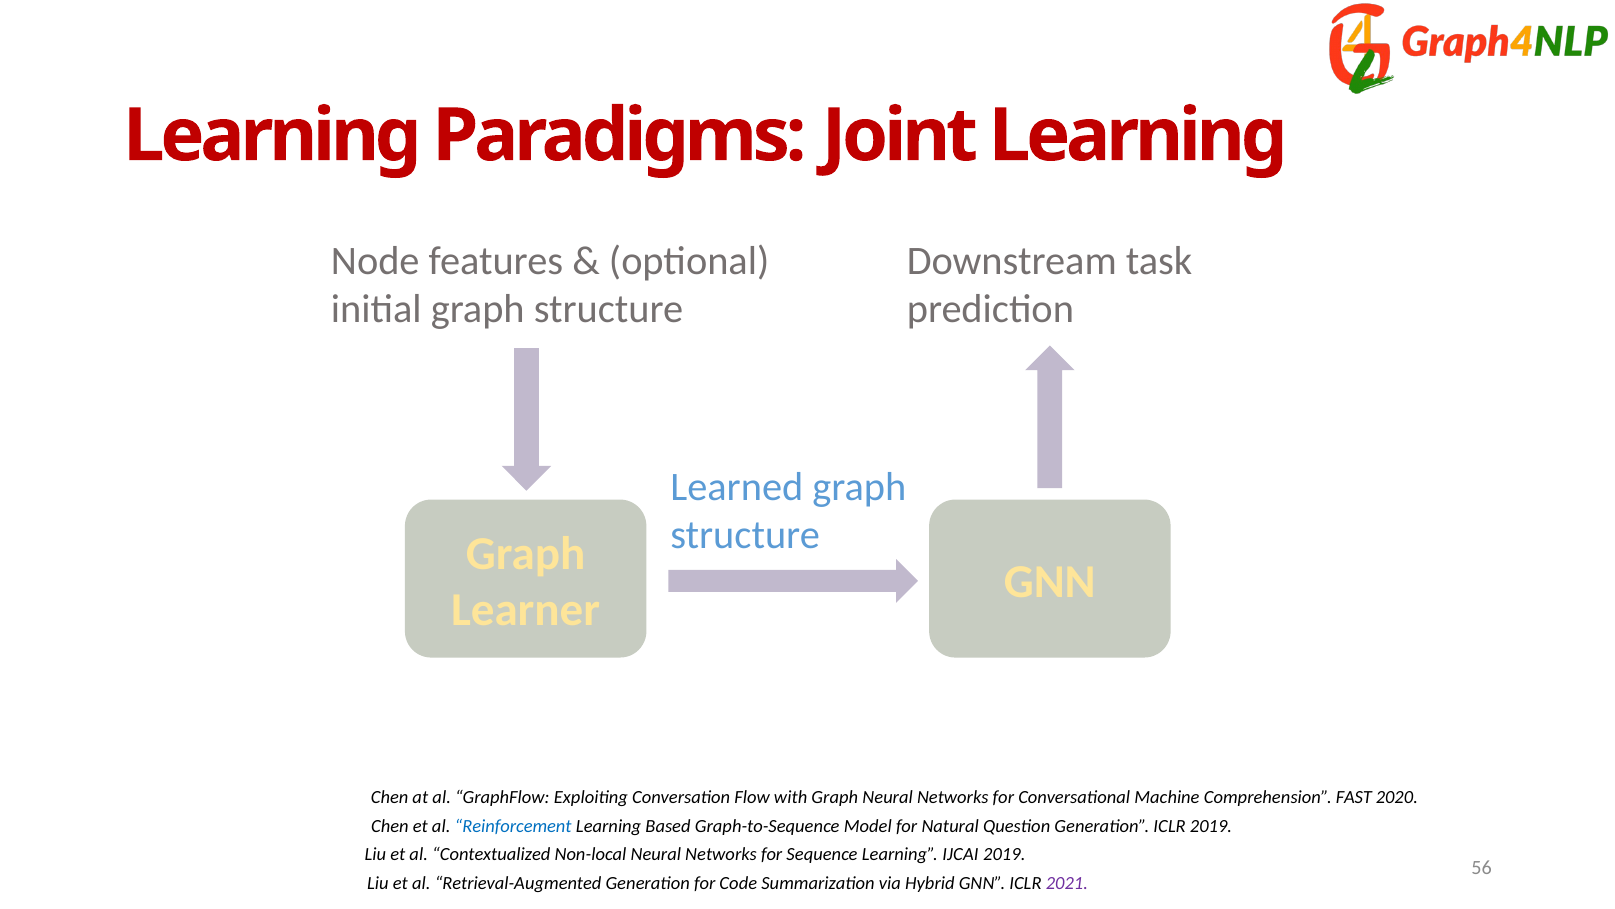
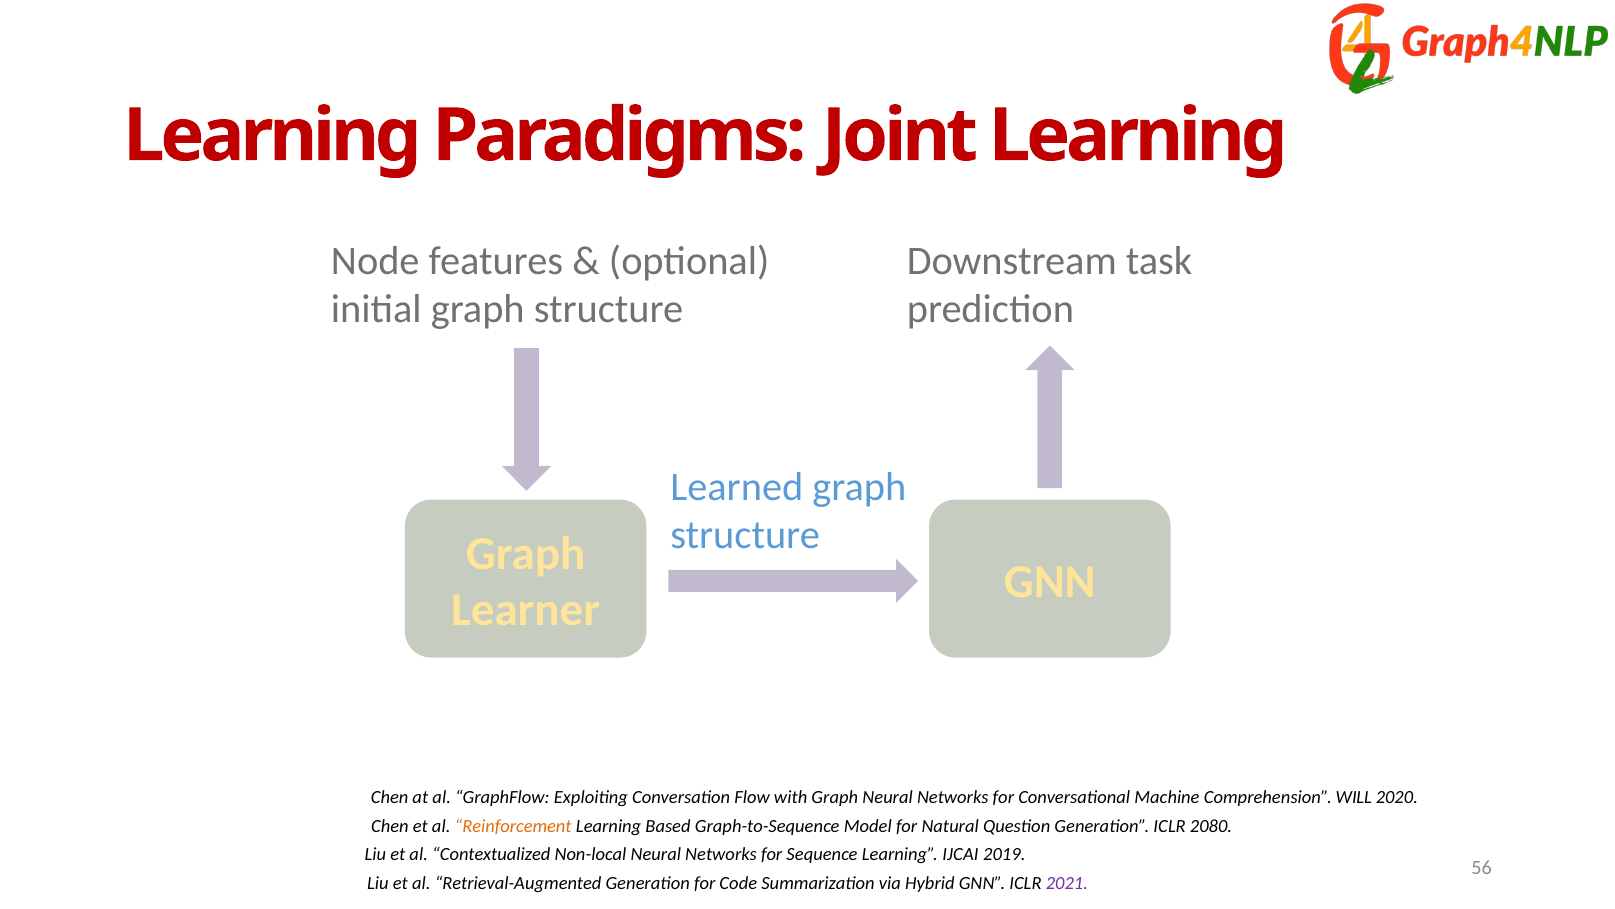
FAST: FAST -> WILL
Reinforcement colour: blue -> orange
ICLR 2019: 2019 -> 2080
